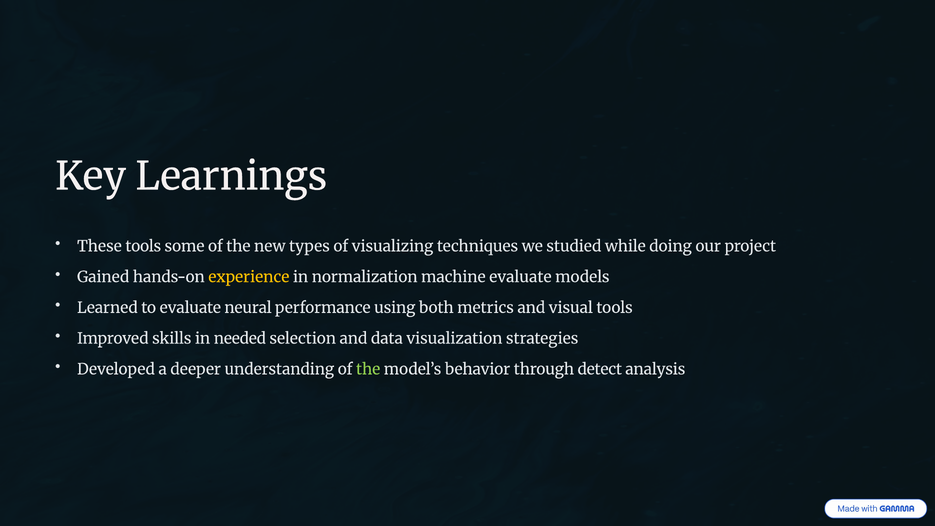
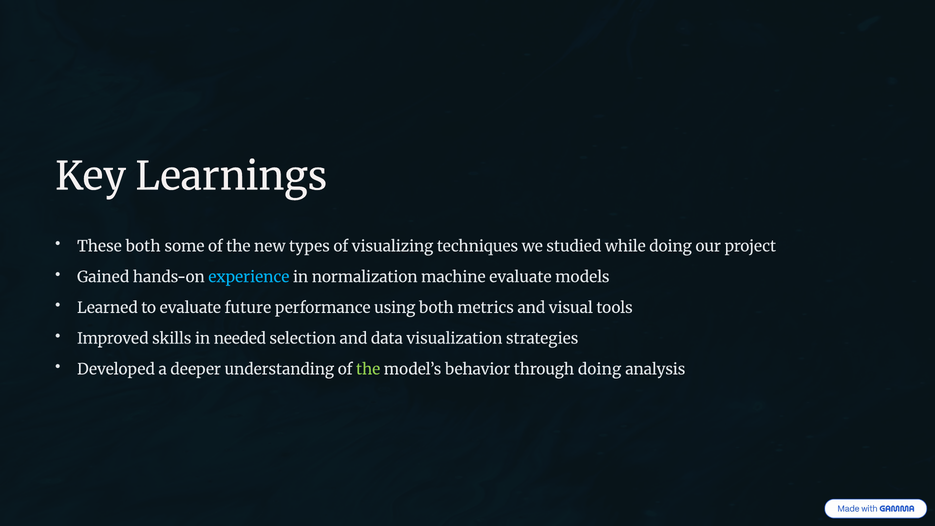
These tools: tools -> both
experience colour: yellow -> light blue
neural: neural -> future
through detect: detect -> doing
